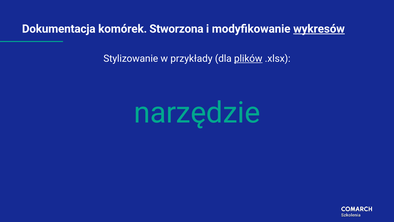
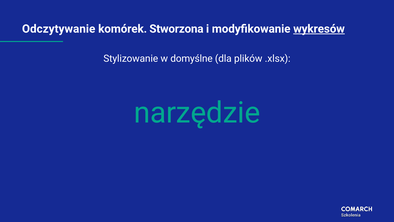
Dokumentacja: Dokumentacja -> Odczytywanie
przykłady: przykłady -> domyślne
plików underline: present -> none
